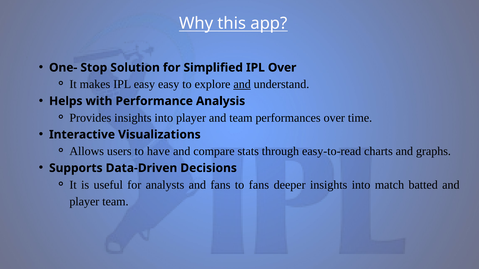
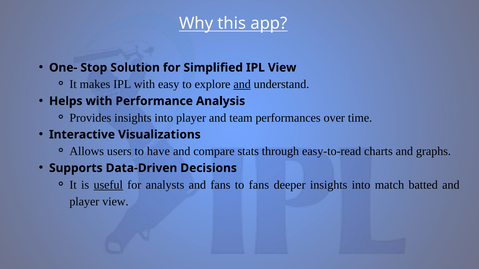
IPL Over: Over -> View
IPL easy: easy -> with
useful underline: none -> present
player team: team -> view
